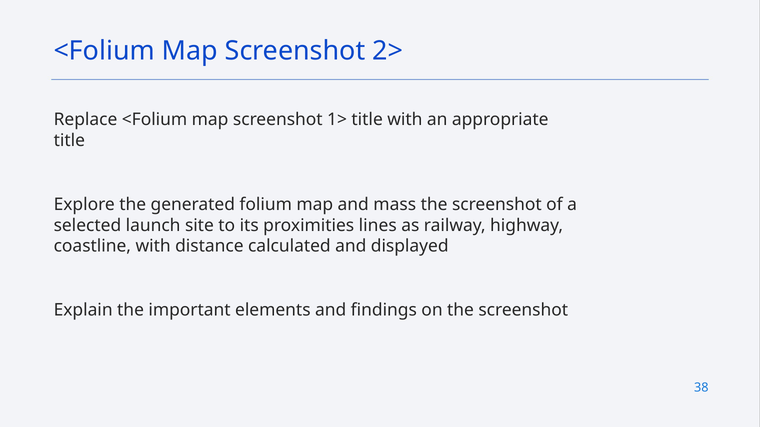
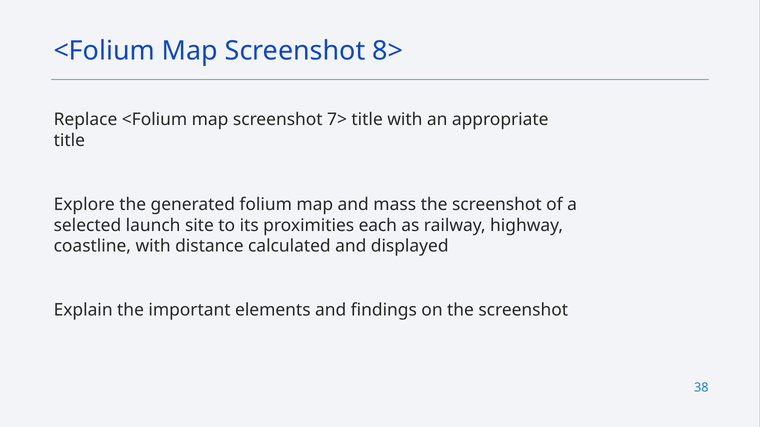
2>: 2> -> 8>
1>: 1> -> 7>
lines: lines -> each
